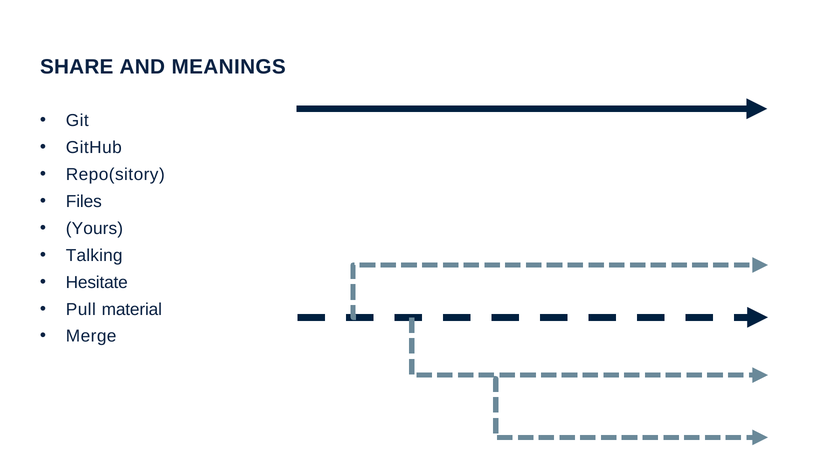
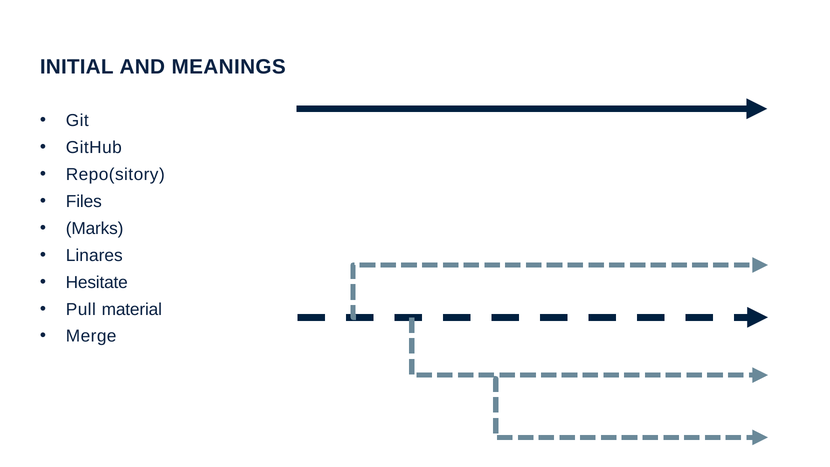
SHARE: SHARE -> INITIAL
Yours: Yours -> Marks
Talking: Talking -> Linares
